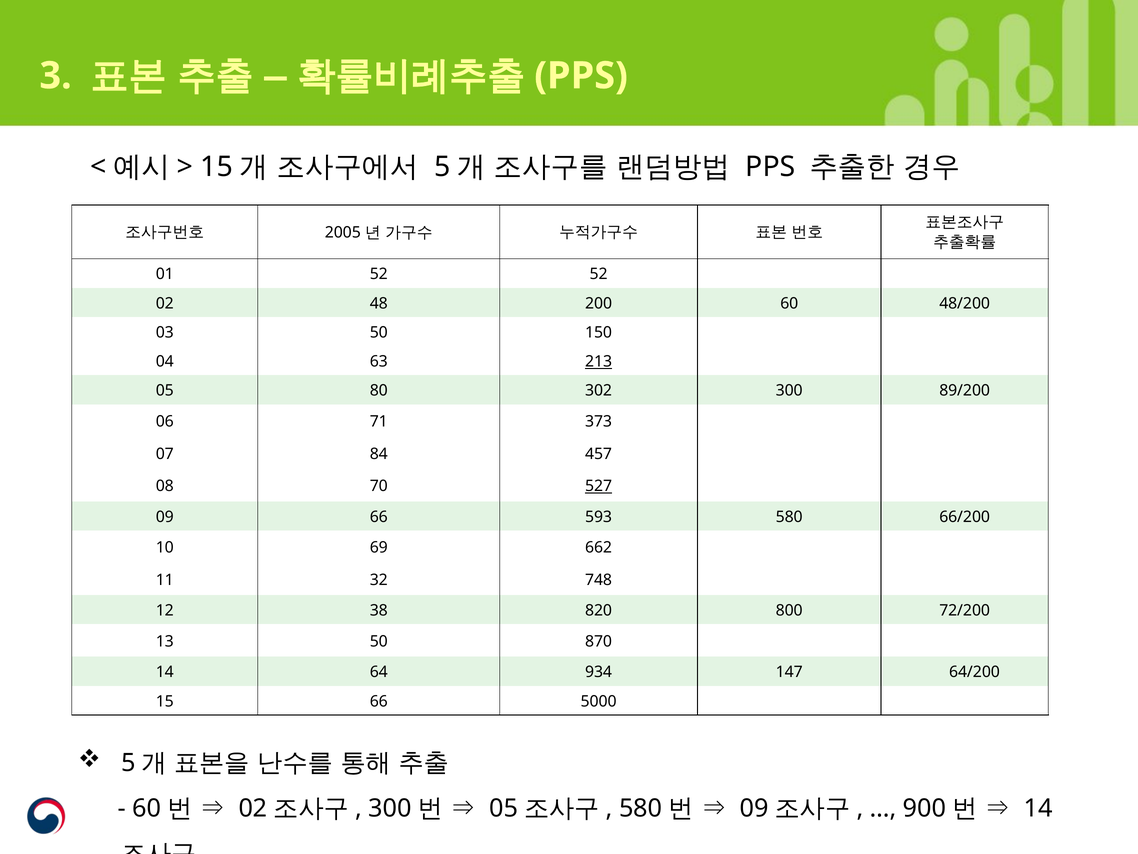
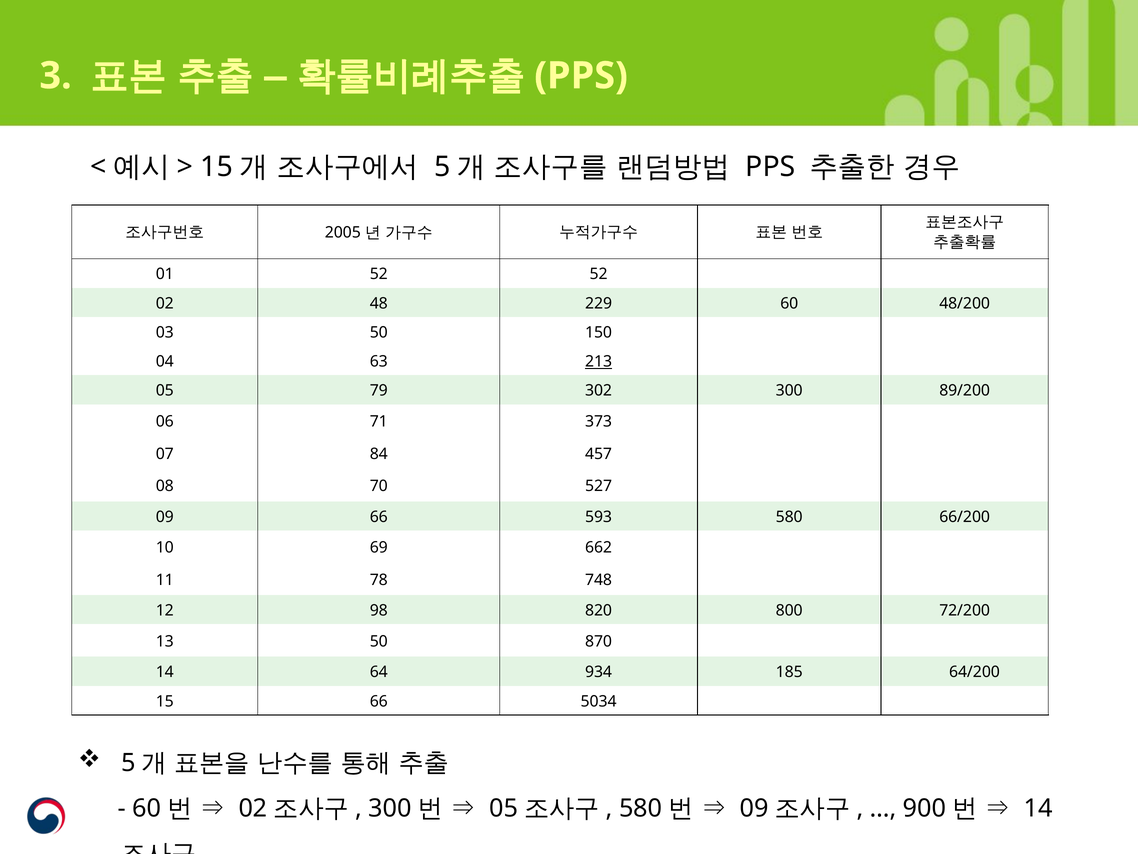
200: 200 -> 229
80: 80 -> 79
527 underline: present -> none
32: 32 -> 78
38: 38 -> 98
147: 147 -> 185
5000: 5000 -> 5034
